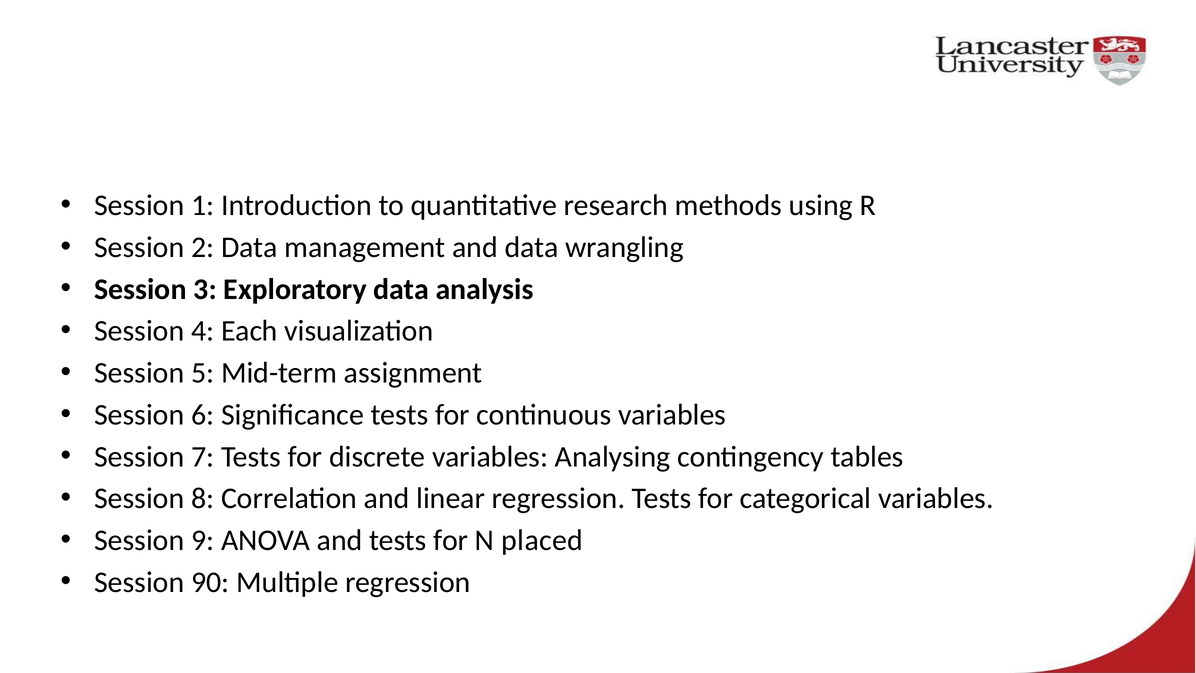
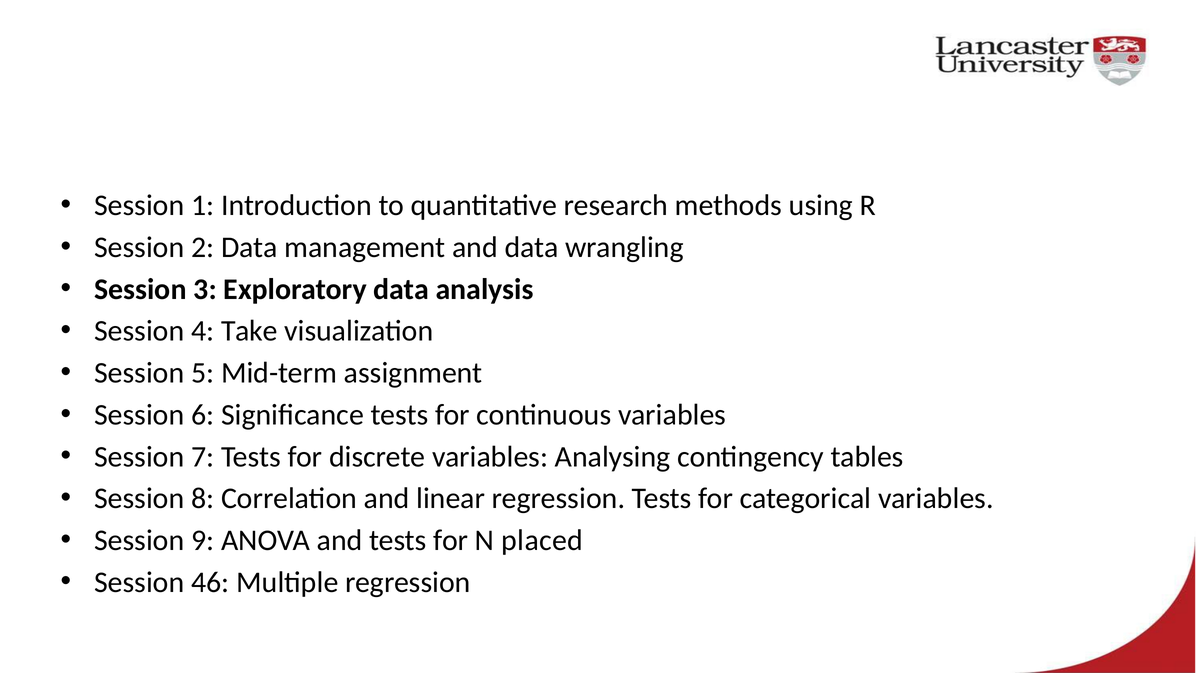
Each: Each -> Take
90: 90 -> 46
